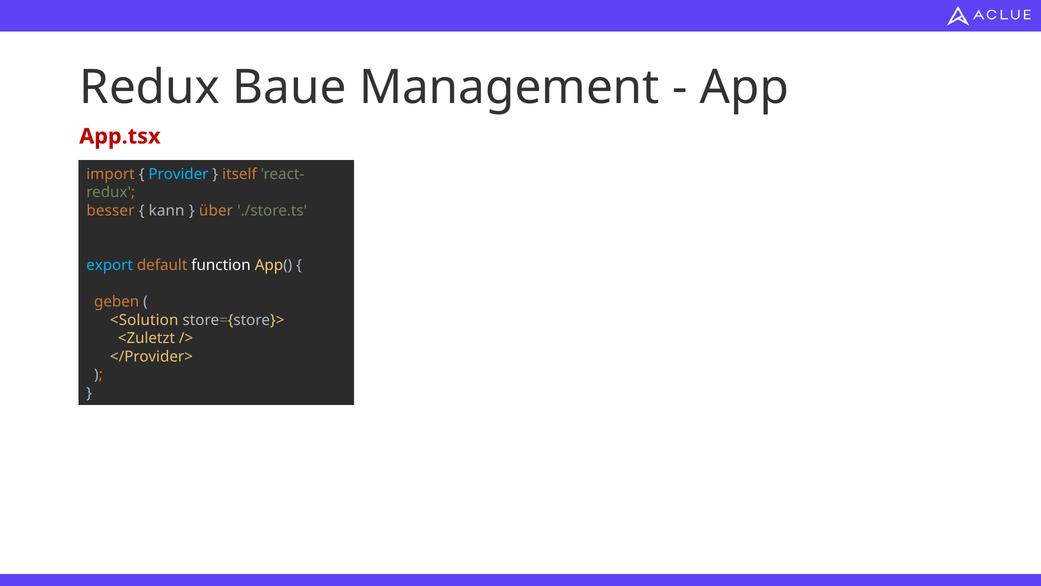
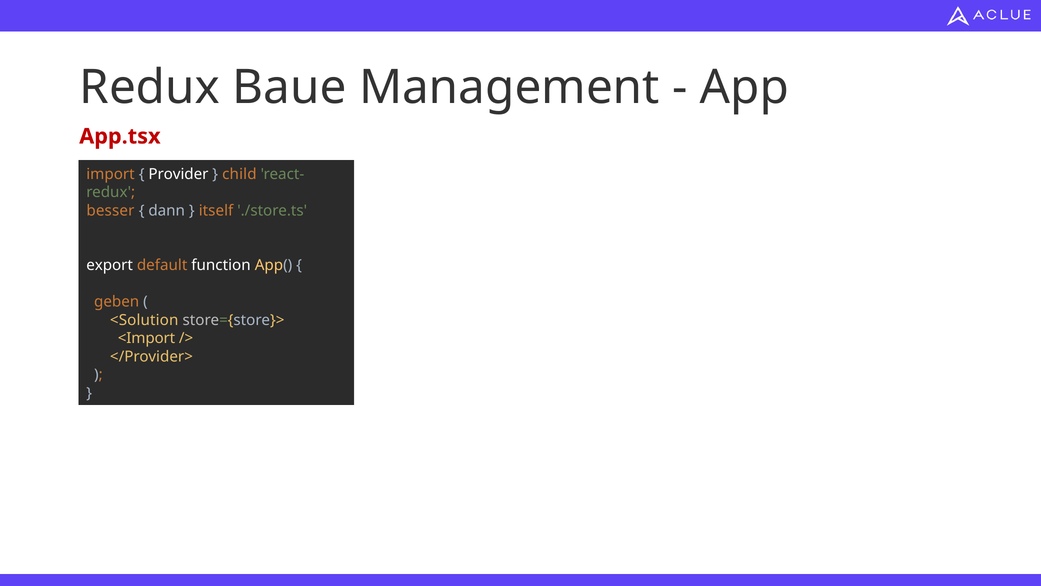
Provider colour: light blue -> white
itself: itself -> child
kann: kann -> dann
über: über -> itself
export colour: light blue -> white
<Zuletzt: <Zuletzt -> <Import
